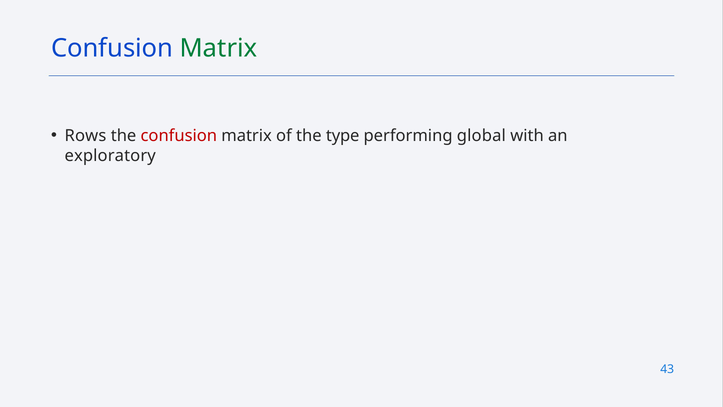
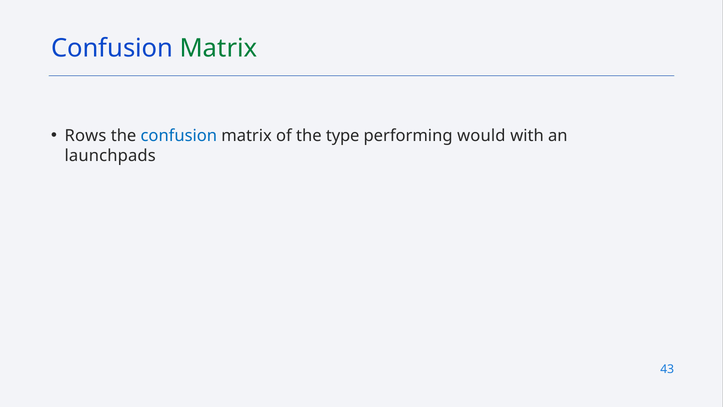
confusion at (179, 136) colour: red -> blue
global: global -> would
exploratory: exploratory -> launchpads
